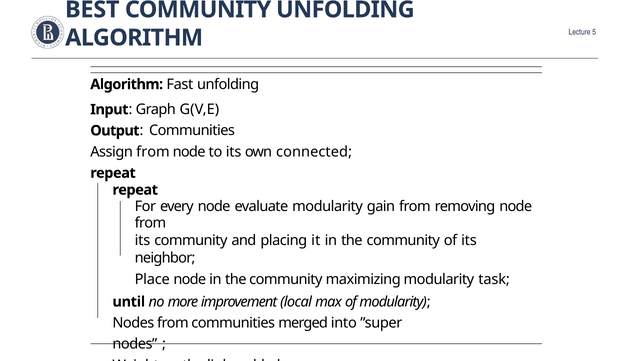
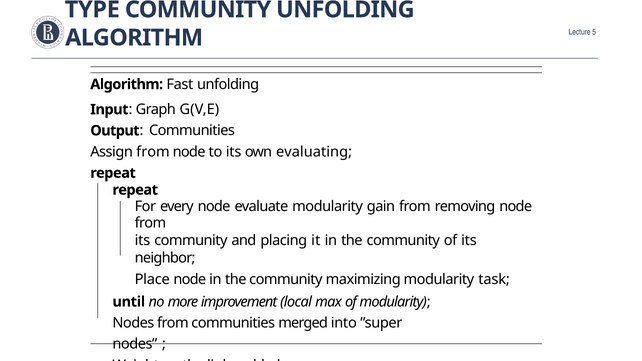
BEST: BEST -> TYPE
connected: connected -> evaluating
